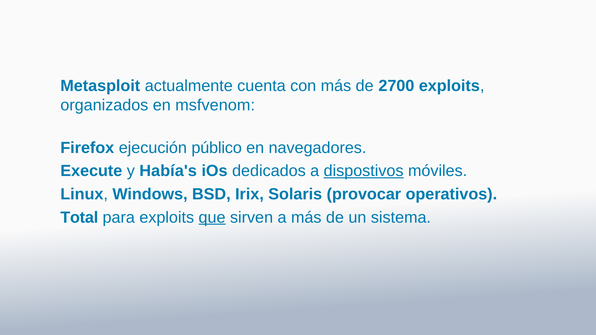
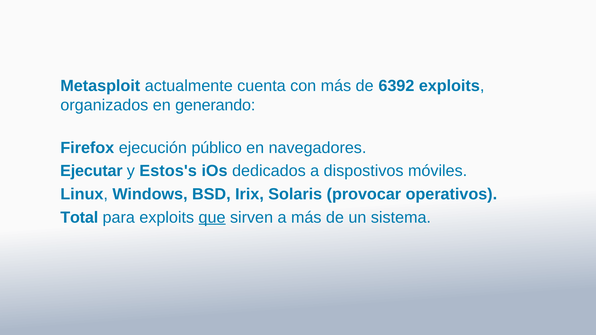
2700: 2700 -> 6392
msfvenom: msfvenom -> generando
Execute: Execute -> Ejecutar
Había's: Había's -> Estos's
dispostivos underline: present -> none
